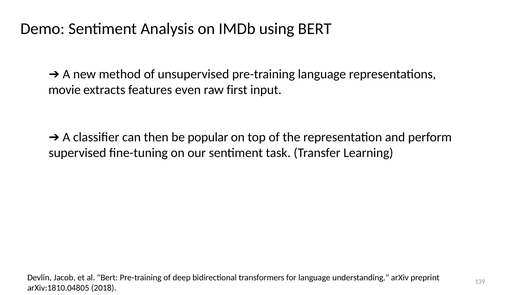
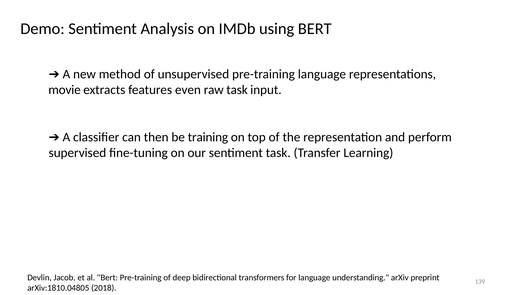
raw first: first -> task
popular: popular -> training
